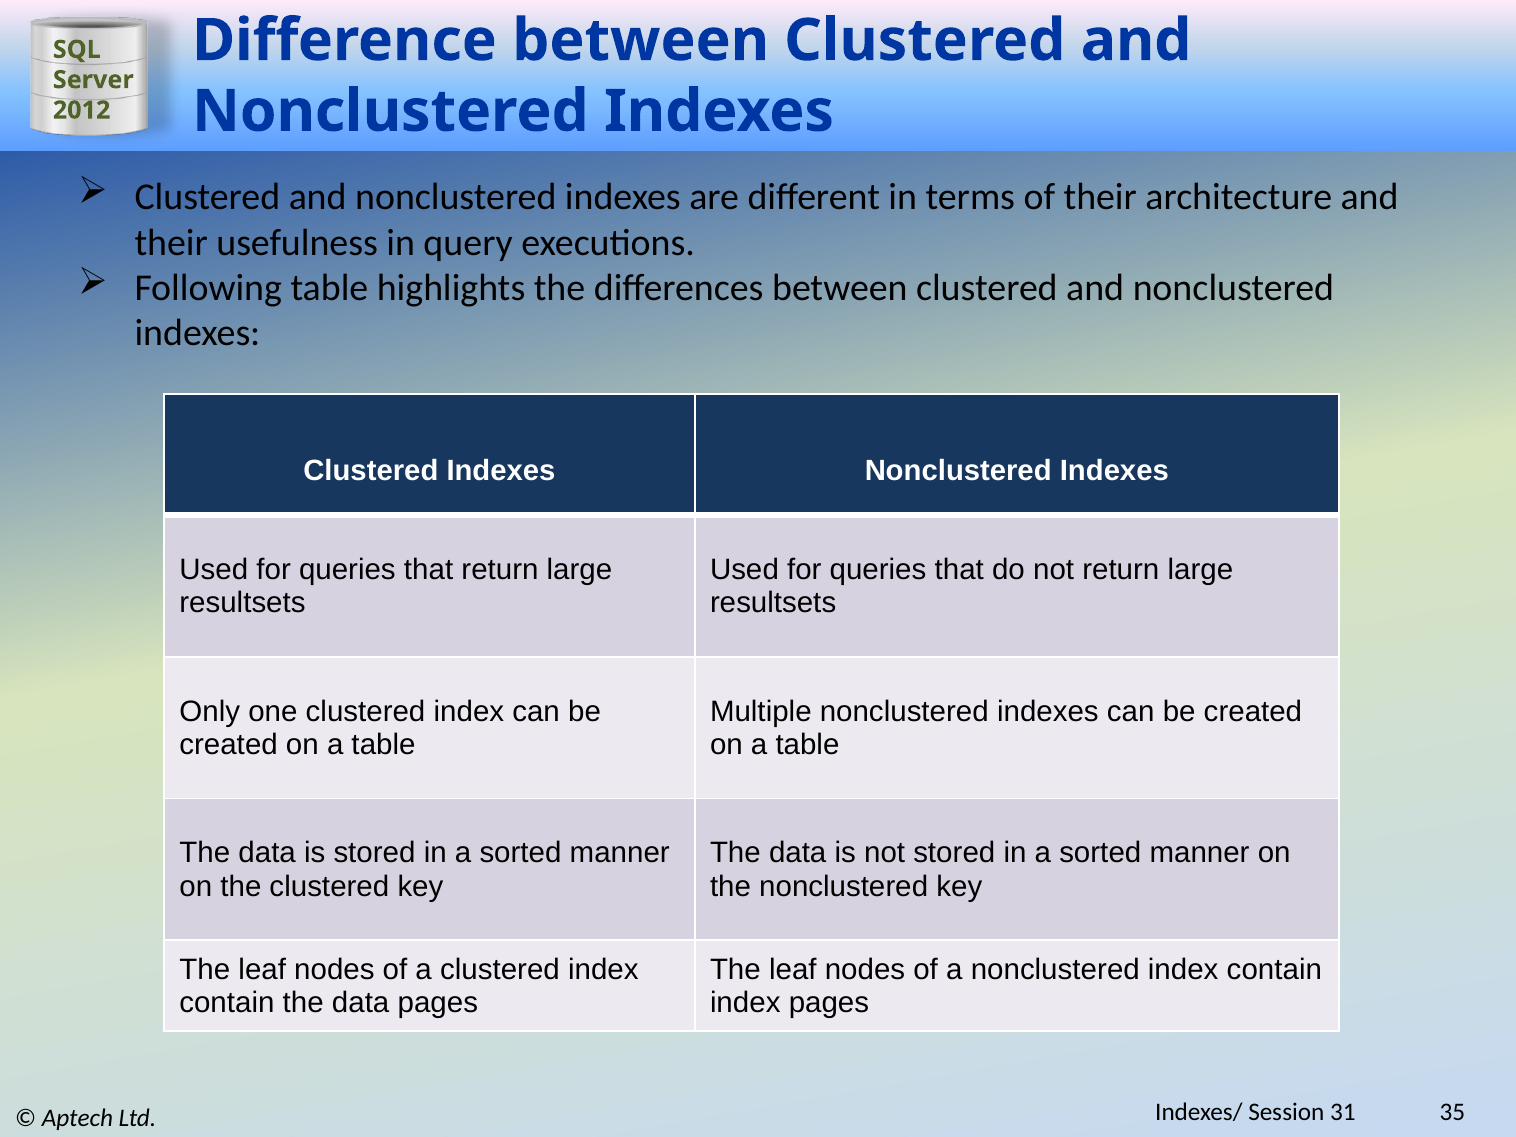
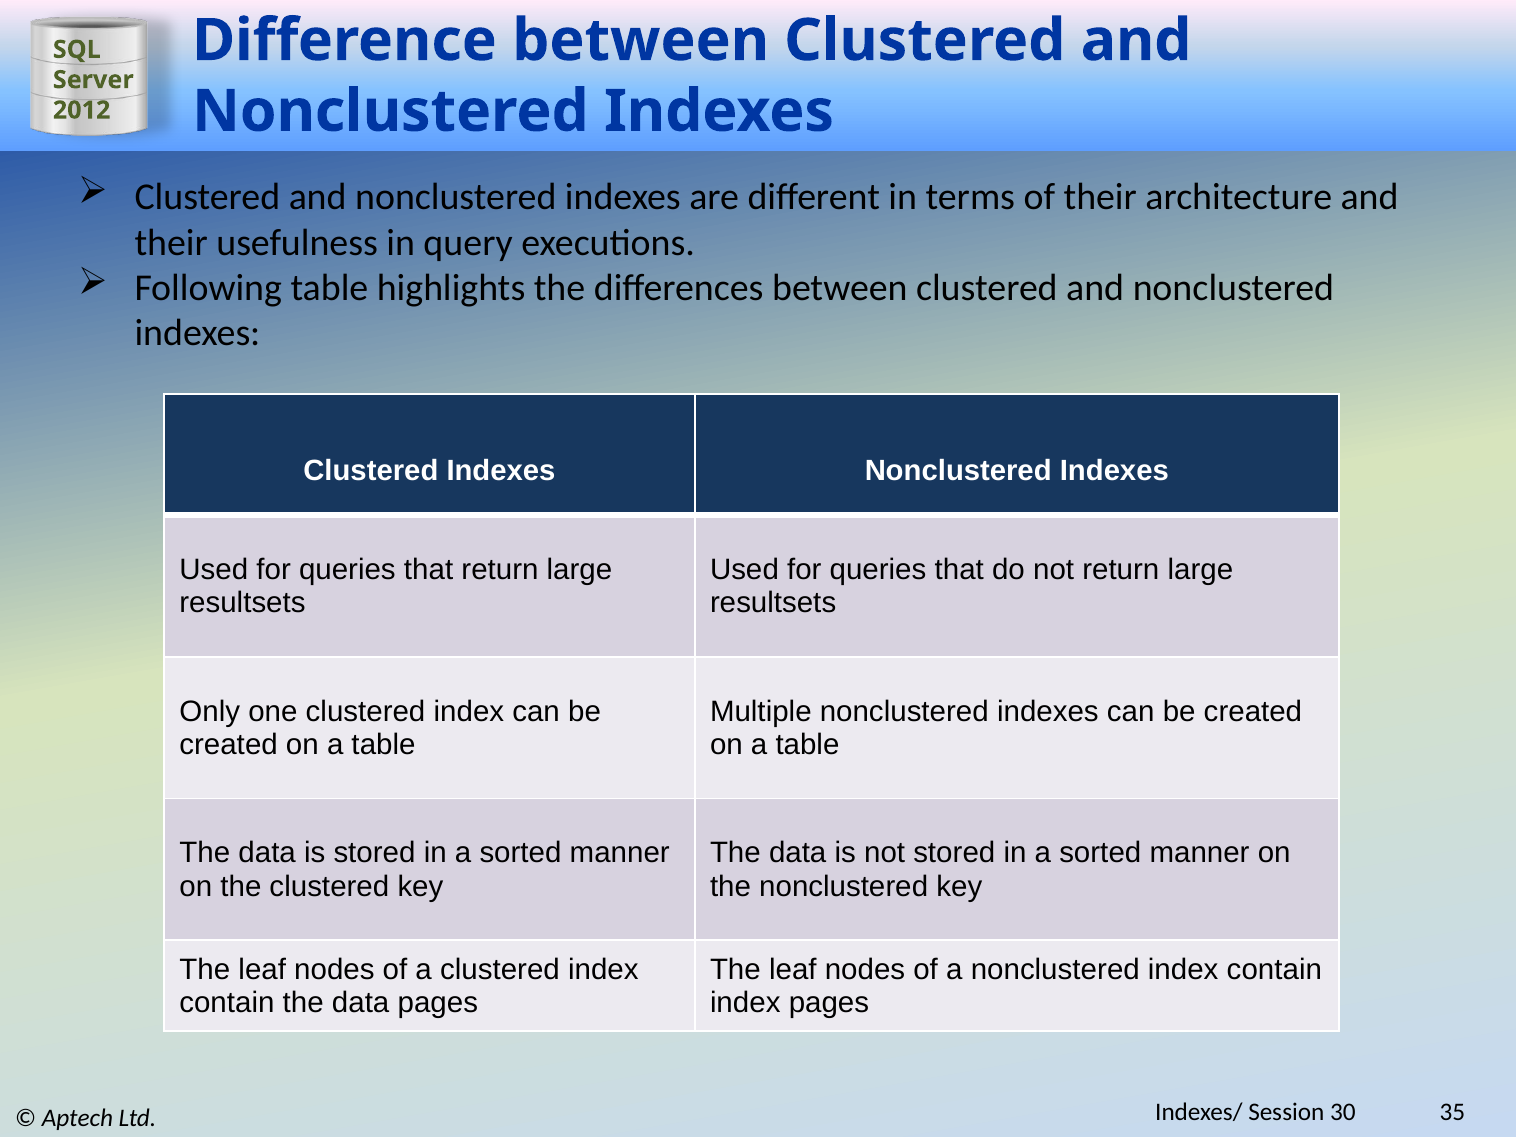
31: 31 -> 30
